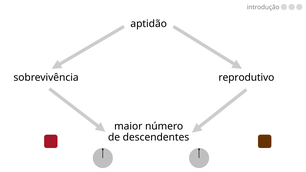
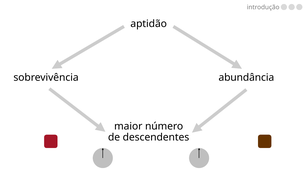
reprodutivo: reprodutivo -> abundância
